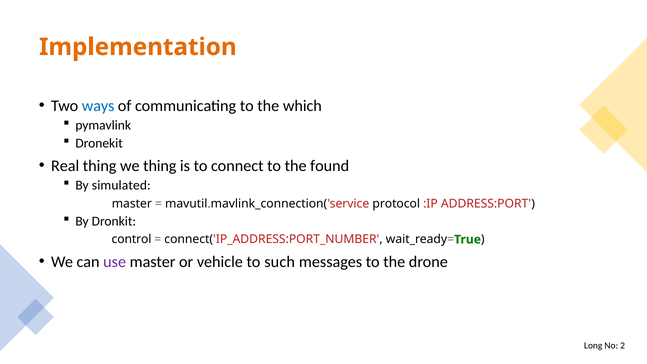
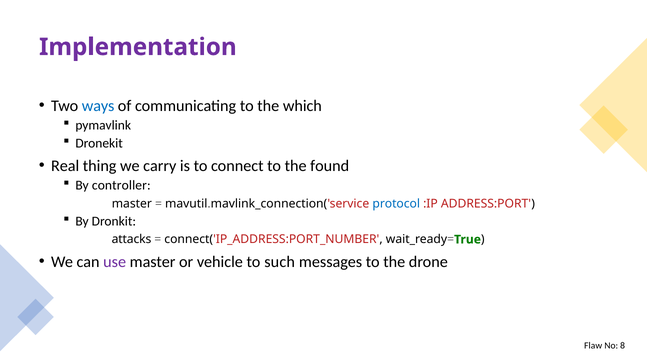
Implementation colour: orange -> purple
we thing: thing -> carry
simulated: simulated -> controller
protocol colour: black -> blue
control: control -> attacks
Long: Long -> Flaw
2: 2 -> 8
